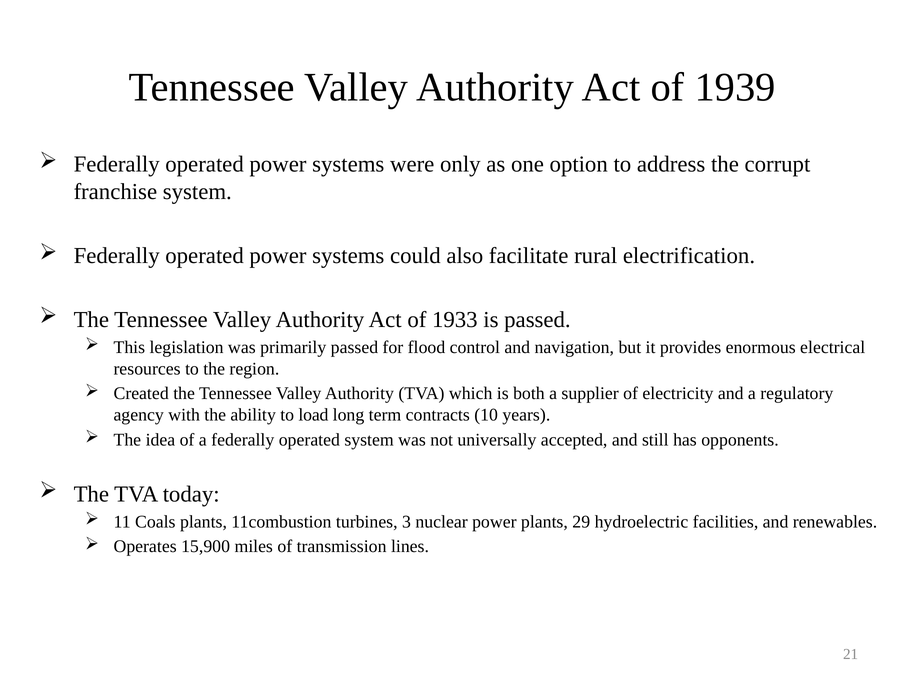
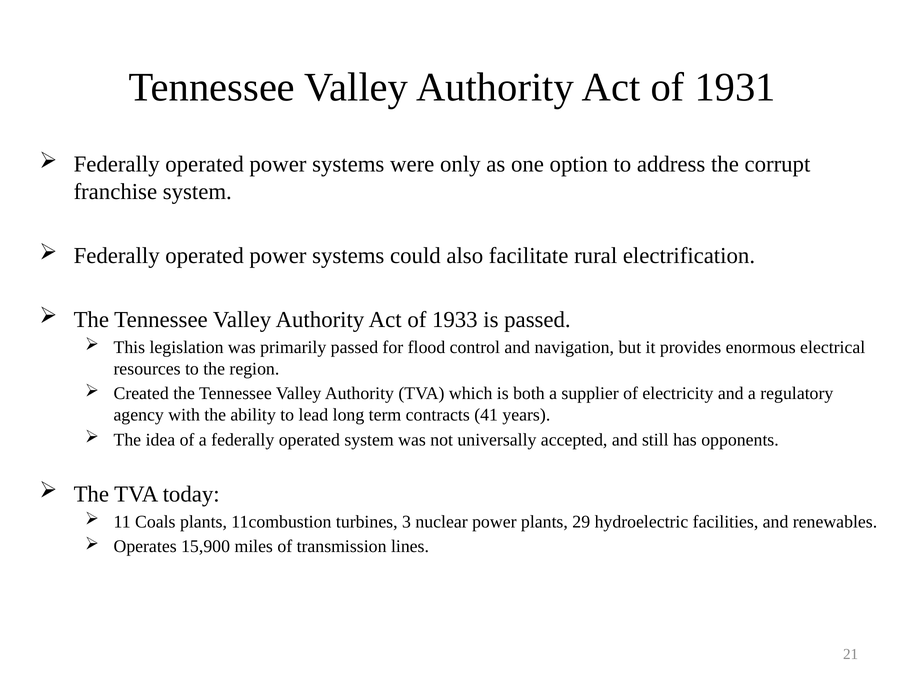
1939: 1939 -> 1931
load: load -> lead
10: 10 -> 41
